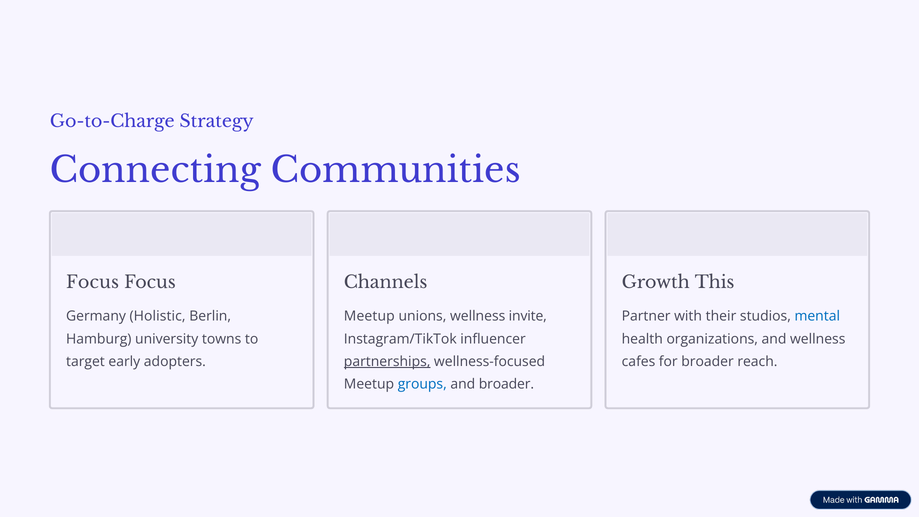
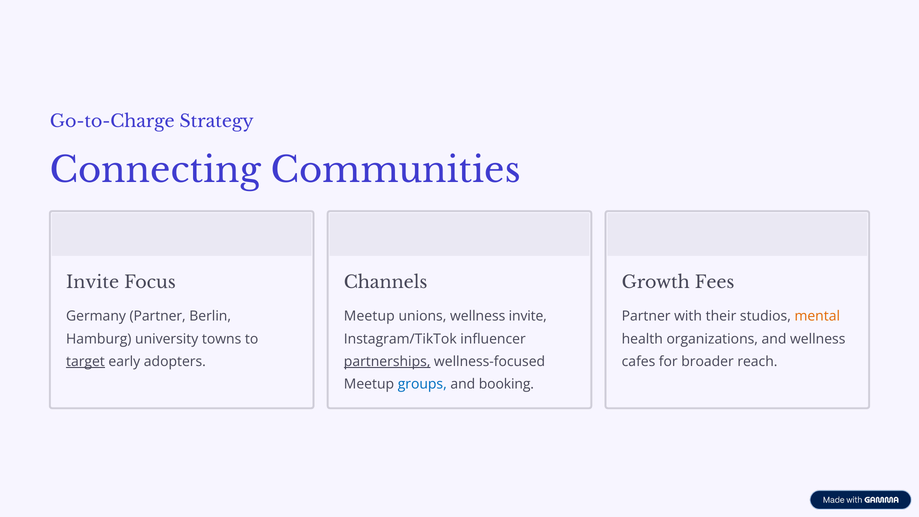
Focus at (93, 283): Focus -> Invite
This: This -> Fees
Germany Holistic: Holistic -> Partner
mental colour: blue -> orange
target underline: none -> present
and broader: broader -> booking
